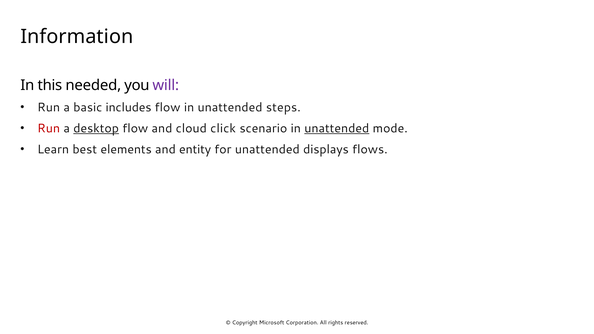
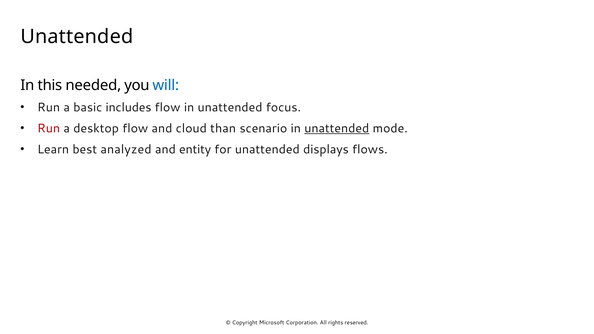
Information at (77, 37): Information -> Unattended
will colour: purple -> blue
steps: steps -> focus
desktop underline: present -> none
click: click -> than
elements: elements -> analyzed
